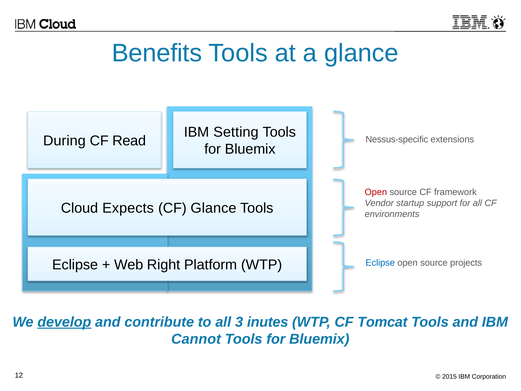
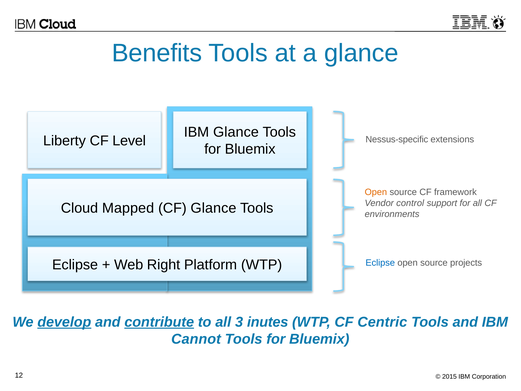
IBM Setting: Setting -> Glance
During: During -> Liberty
Read: Read -> Level
Open at (376, 192) colour: red -> orange
startup: startup -> control
Expects: Expects -> Mapped
contribute underline: none -> present
Tomcat: Tomcat -> Centric
